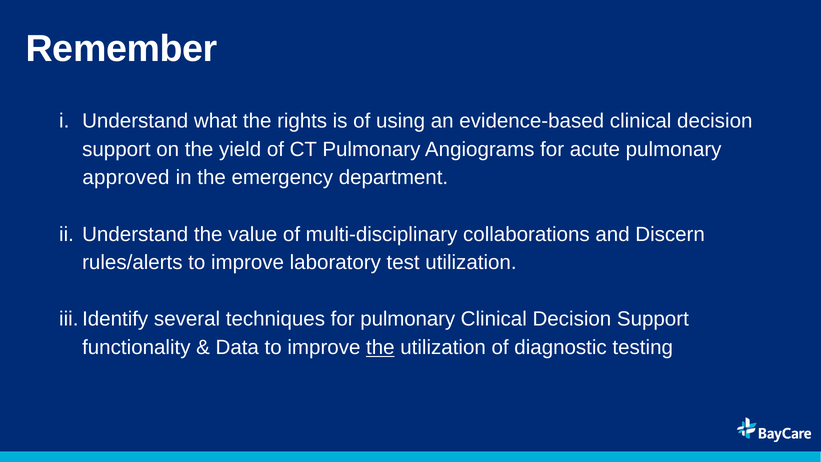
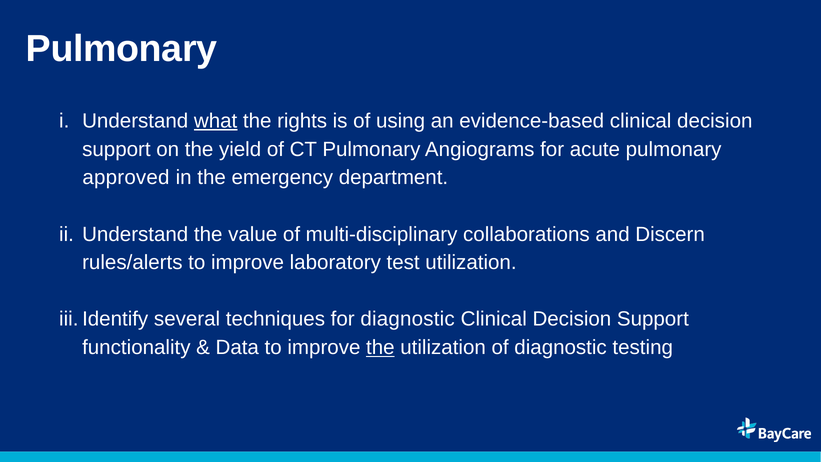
Remember at (122, 49): Remember -> Pulmonary
what underline: none -> present
for pulmonary: pulmonary -> diagnostic
